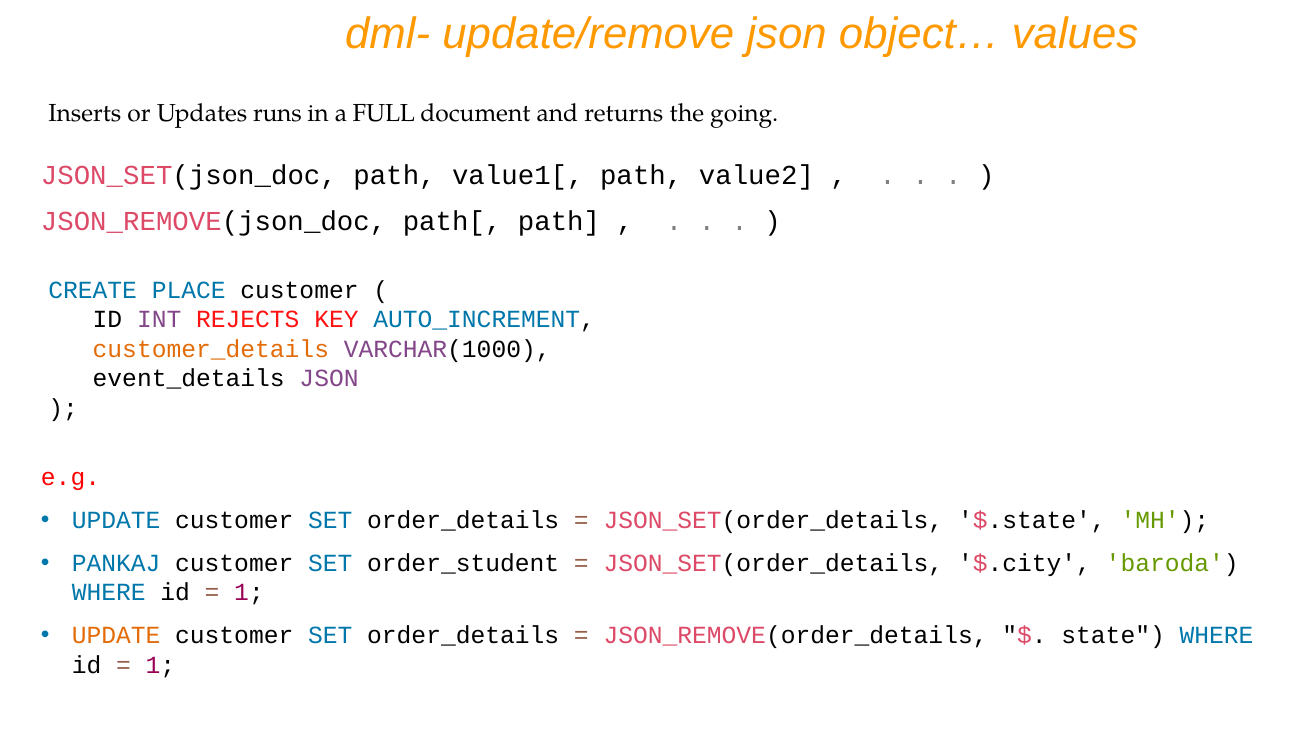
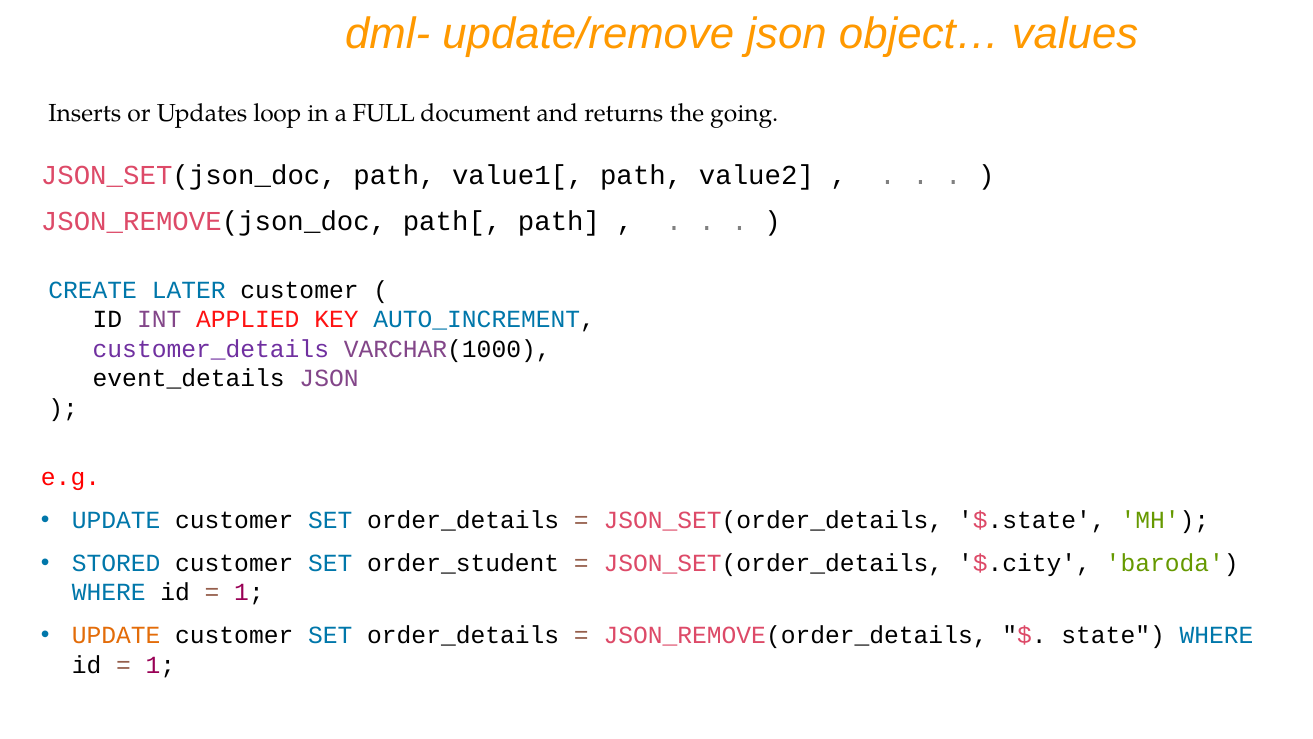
runs: runs -> loop
PLACE: PLACE -> LATER
REJECTS: REJECTS -> APPLIED
customer_details colour: orange -> purple
PANKAJ: PANKAJ -> STORED
